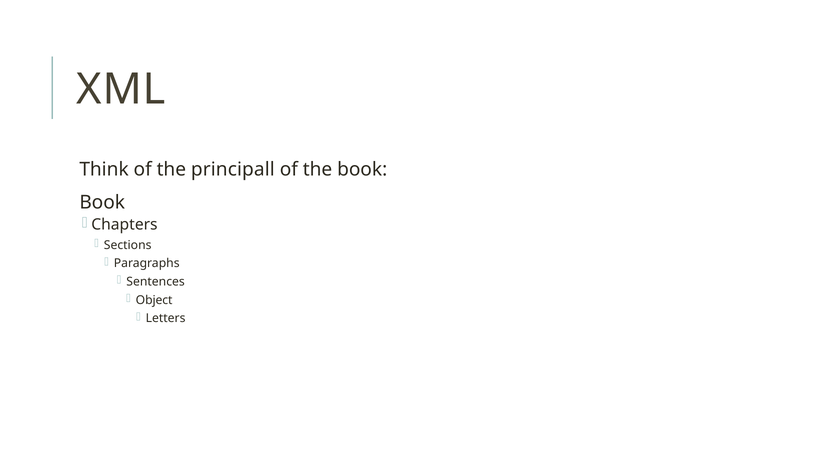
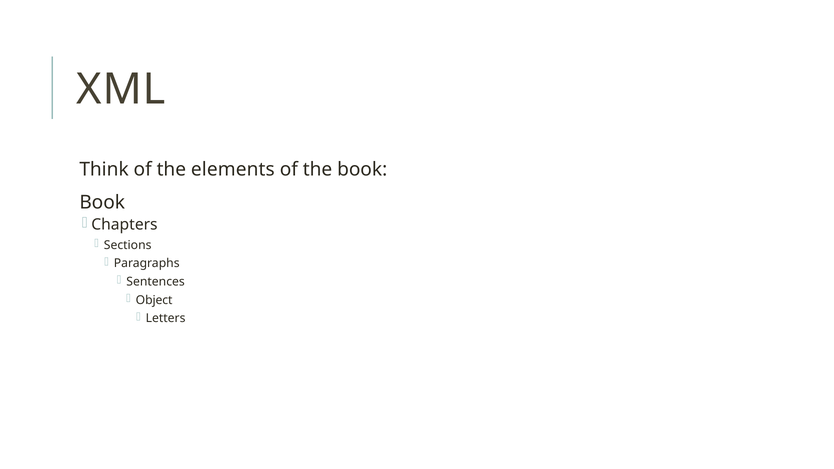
principall: principall -> elements
